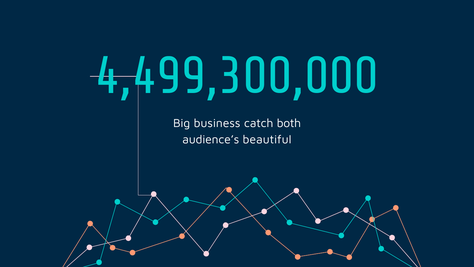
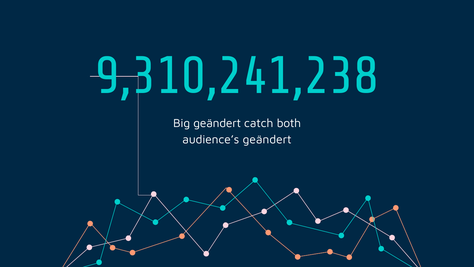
4,499,300,000: 4,499,300,000 -> 9,310,241,238
Big business: business -> geändert
audience’s beautiful: beautiful -> geändert
